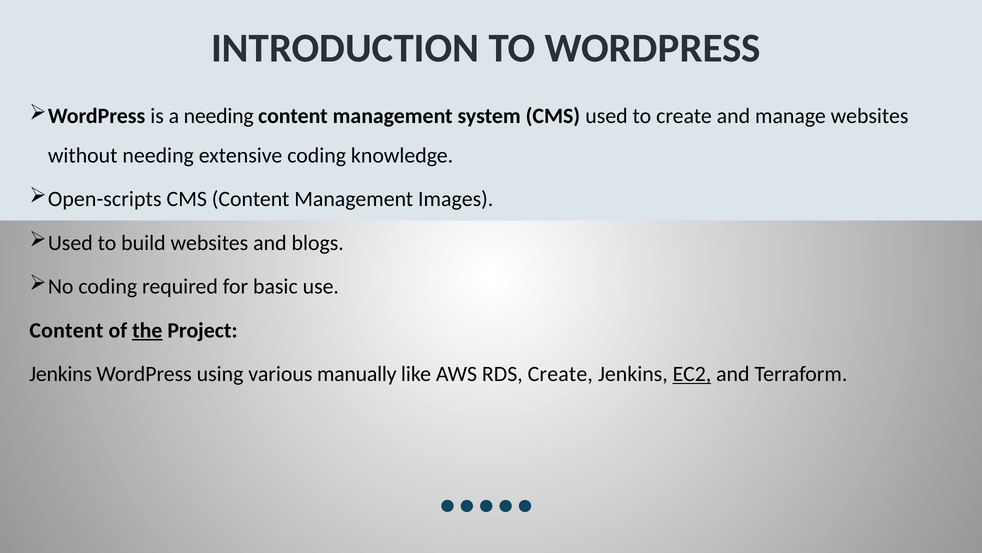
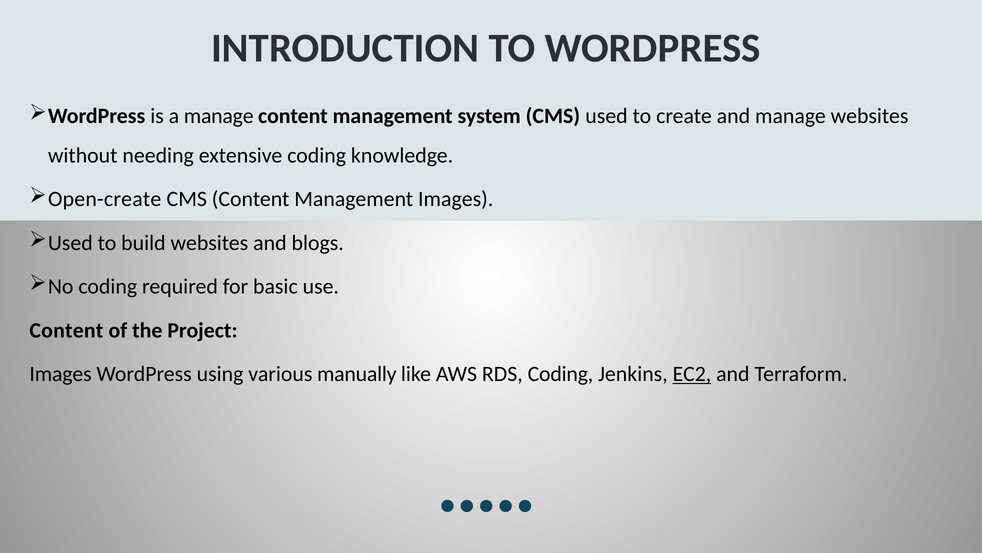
a needing: needing -> manage
Open-scripts: Open-scripts -> Open-create
the underline: present -> none
Jenkins at (61, 374): Jenkins -> Images
RDS Create: Create -> Coding
